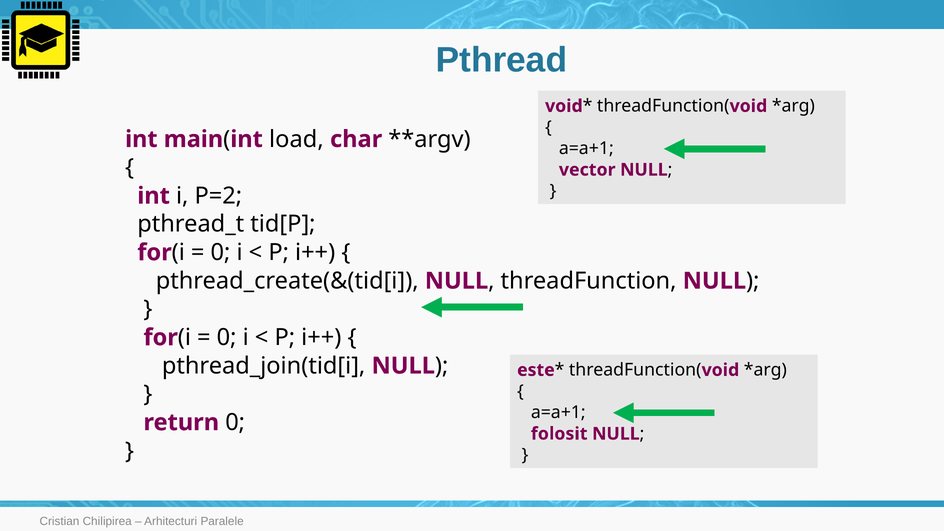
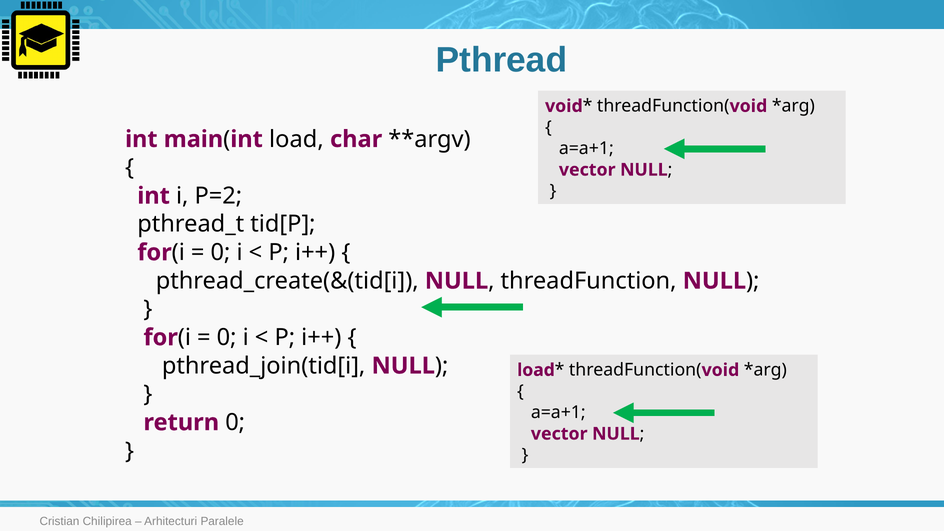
este at (536, 370): este -> load
folosit at (559, 434): folosit -> vector
